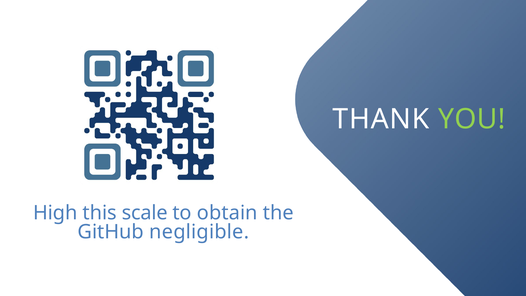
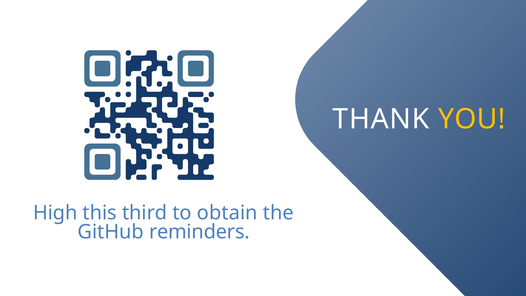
YOU colour: light green -> yellow
scale: scale -> third
negligible: negligible -> reminders
